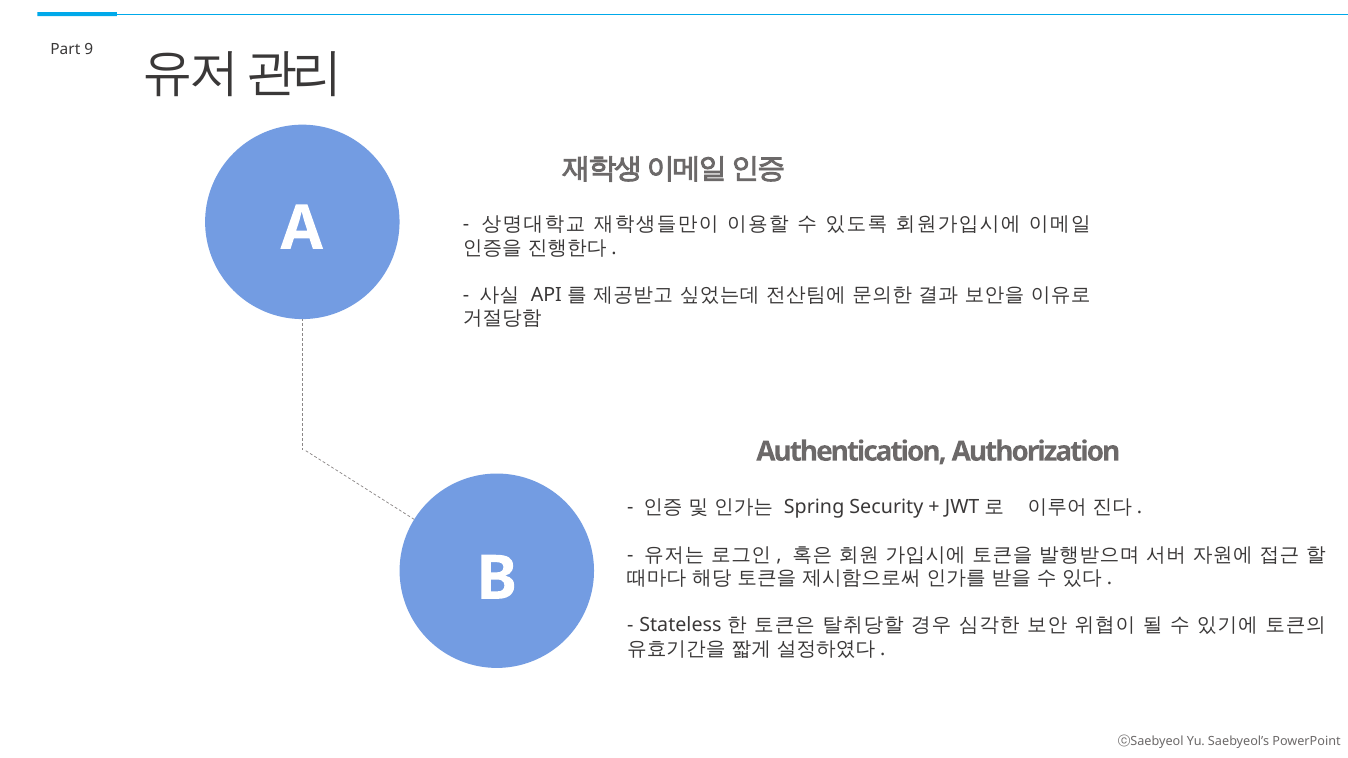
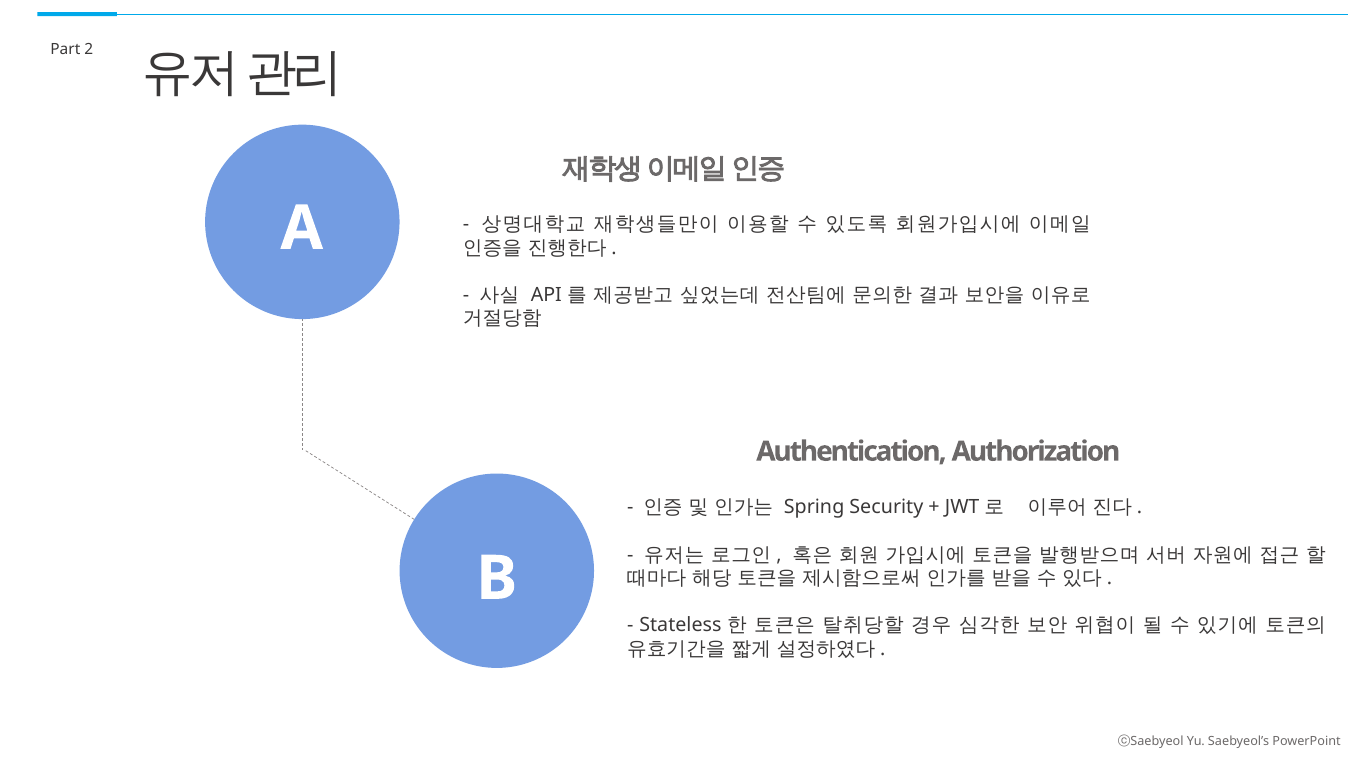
9: 9 -> 2
